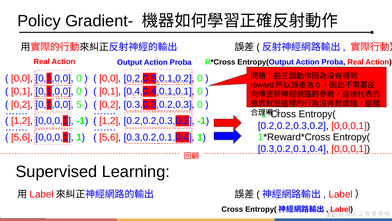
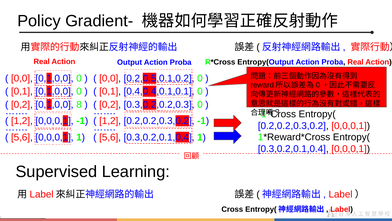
5: 5 -> 8
